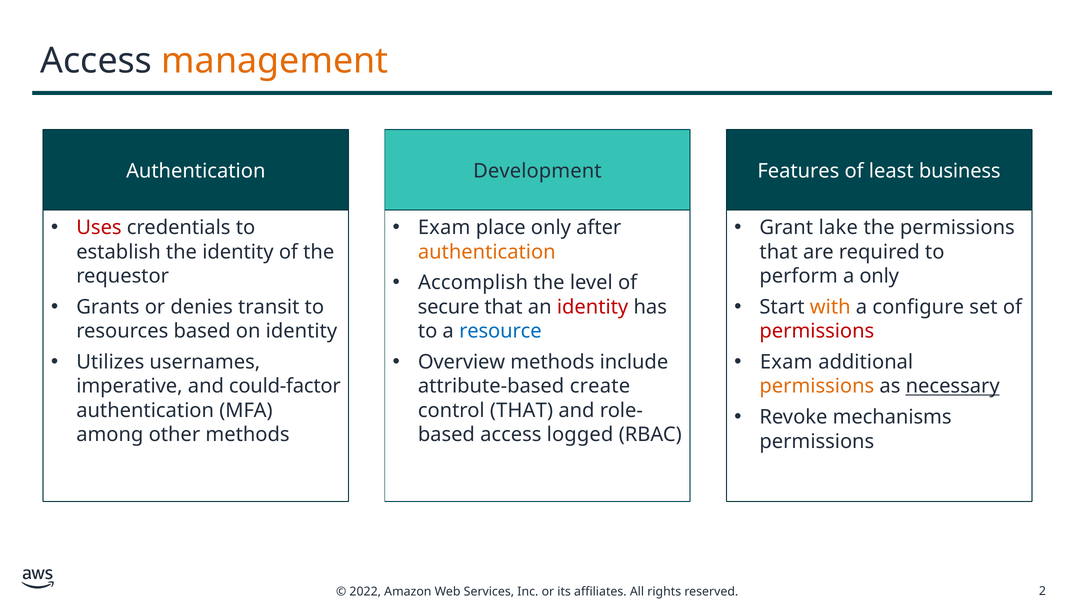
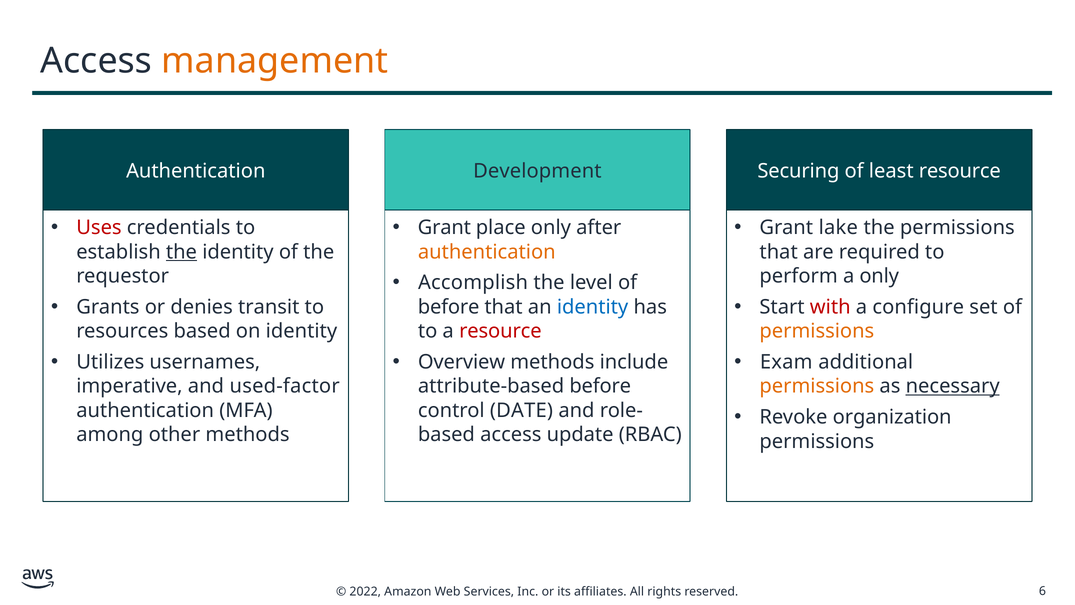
Features: Features -> Securing
least business: business -> resource
Exam at (444, 228): Exam -> Grant
the at (181, 252) underline: none -> present
with colour: orange -> red
secure at (449, 307): secure -> before
identity at (593, 307) colour: red -> blue
resource at (500, 331) colour: blue -> red
permissions at (817, 331) colour: red -> orange
could-factor: could-factor -> used-factor
attribute-based create: create -> before
control THAT: THAT -> DATE
mechanisms: mechanisms -> organization
logged: logged -> update
2: 2 -> 6
